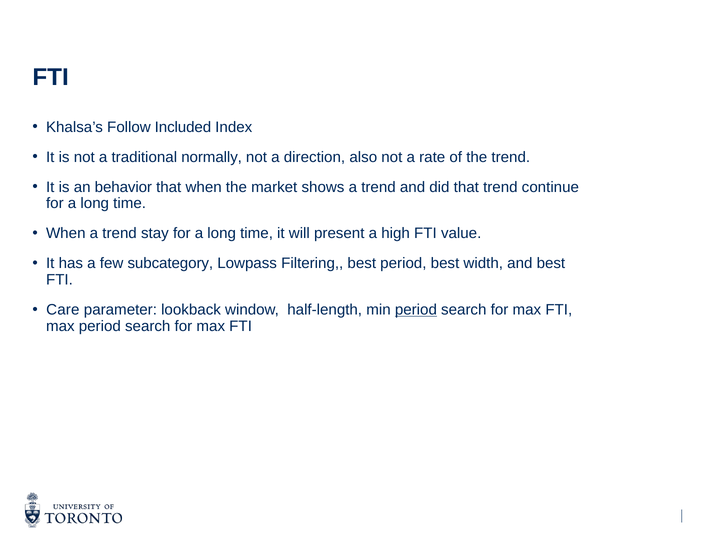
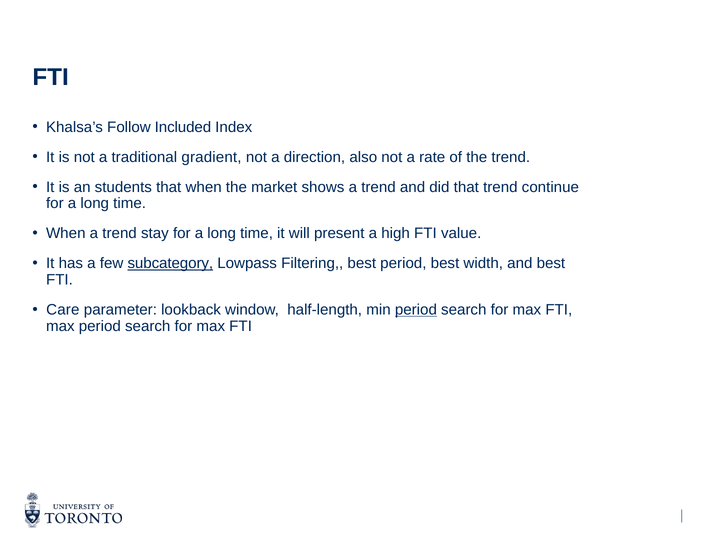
normally: normally -> gradient
behavior: behavior -> students
subcategory underline: none -> present
